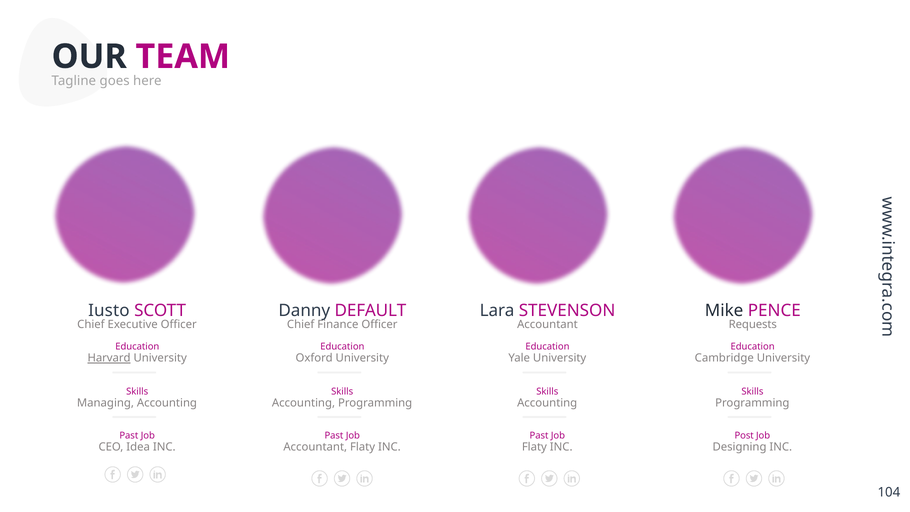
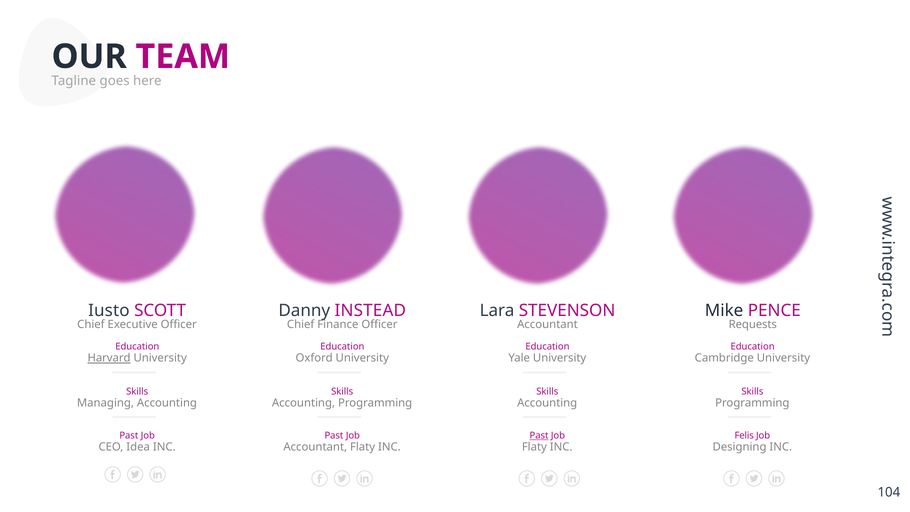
DEFAULT: DEFAULT -> INSTEAD
Past at (539, 436) underline: none -> present
Post: Post -> Felis
